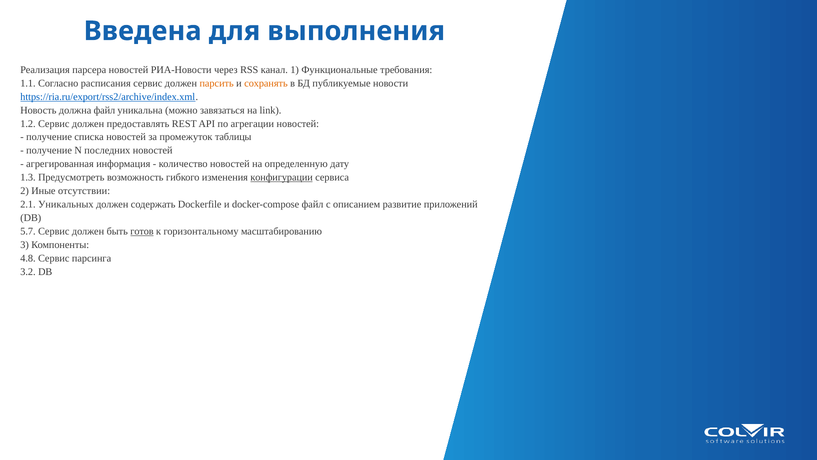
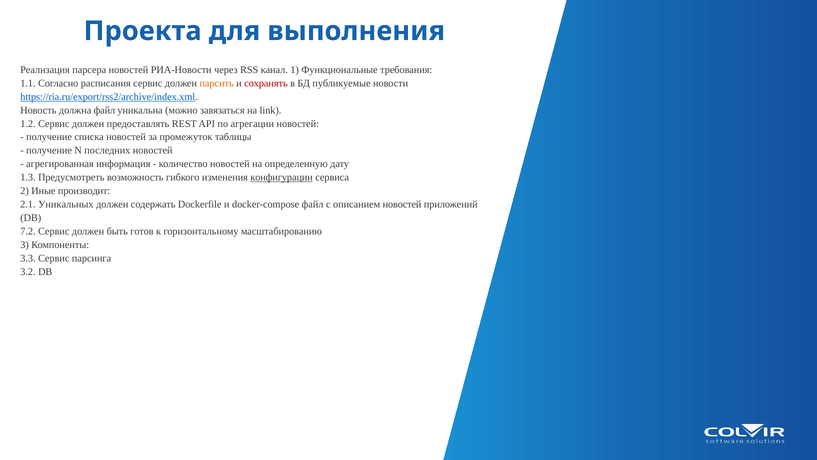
Введена: Введена -> Проекта
сохранять colour: orange -> red
отсутствии: отсутствии -> производит
описанием развитие: развитие -> новостей
5.7: 5.7 -> 7.2
готов underline: present -> none
4.8: 4.8 -> 3.3
